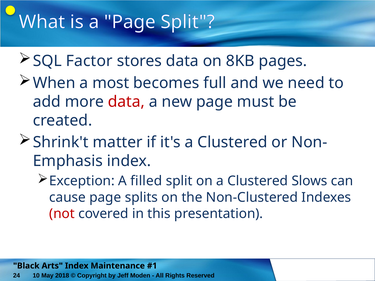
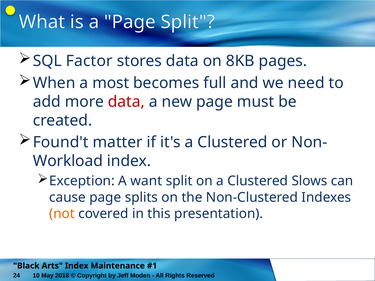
Shrink't: Shrink't -> Found't
Emphasis: Emphasis -> Workload
filled: filled -> want
not colour: red -> orange
